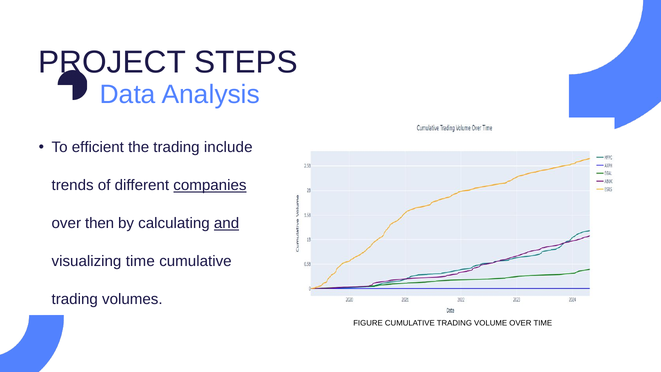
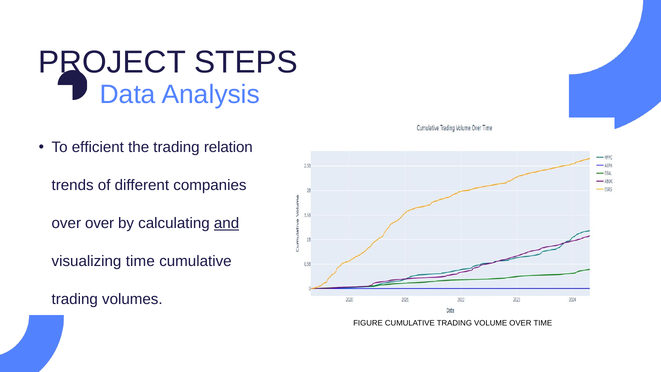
include: include -> relation
companies underline: present -> none
over then: then -> over
